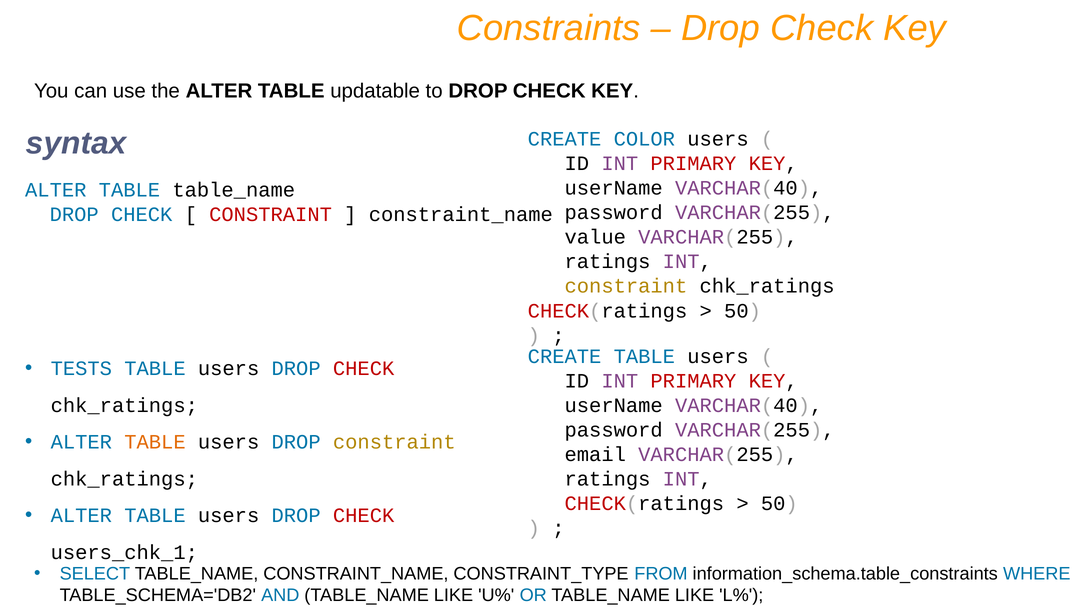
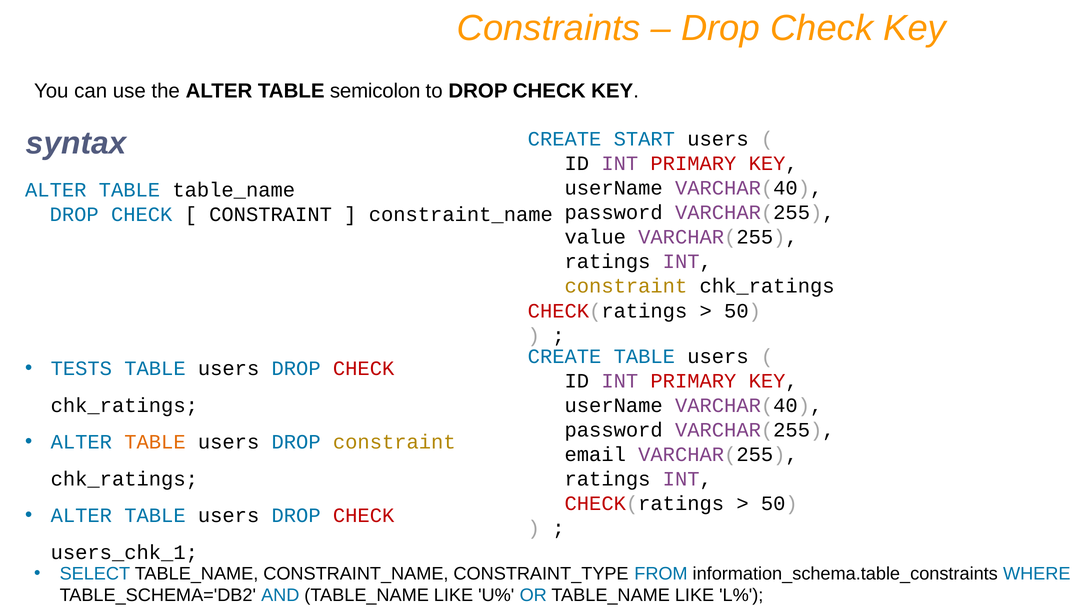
updatable: updatable -> semicolon
COLOR: COLOR -> START
CONSTRAINT at (271, 215) colour: red -> black
